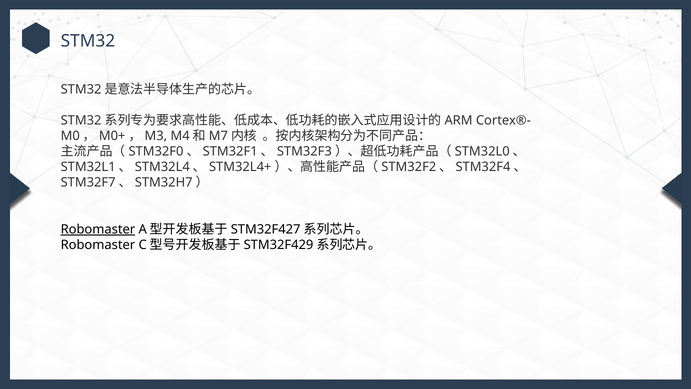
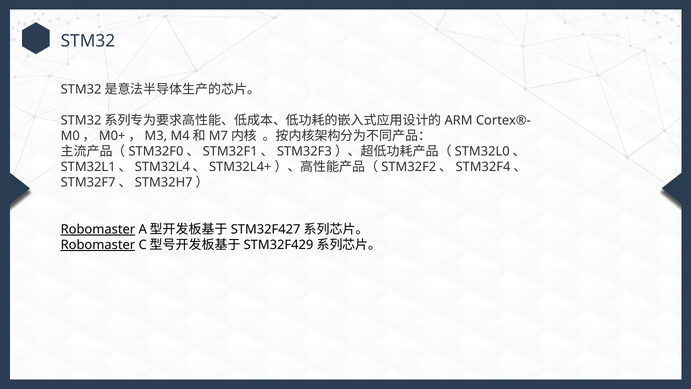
Robomaster at (98, 245) underline: none -> present
